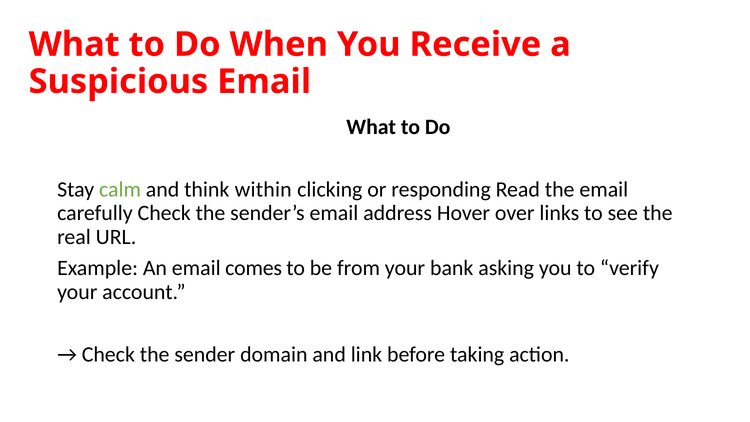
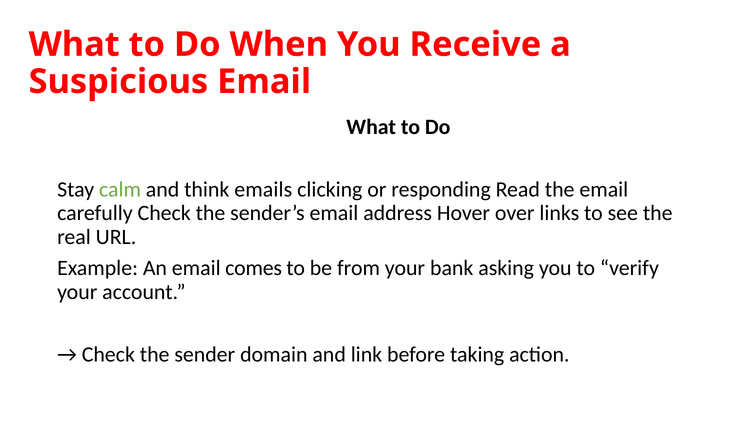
within: within -> emails
